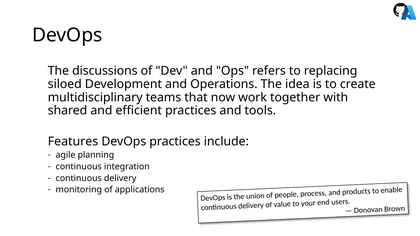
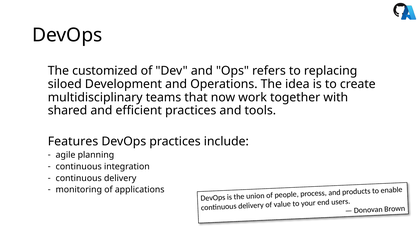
discussions: discussions -> customized
